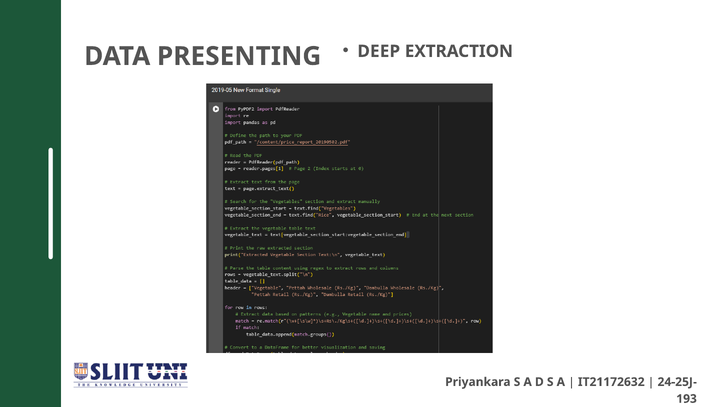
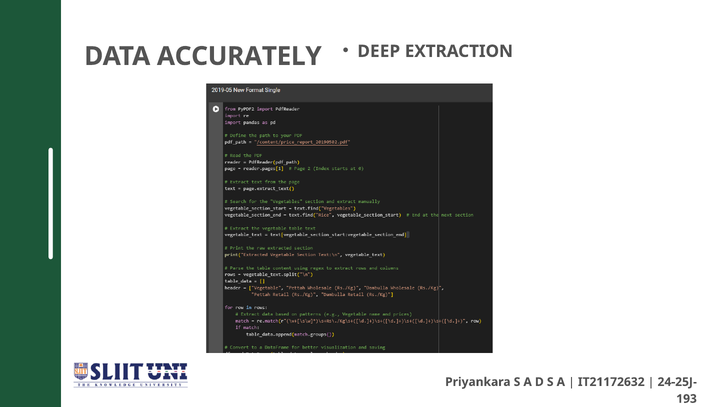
PRESENTING: PRESENTING -> ACCURATELY
